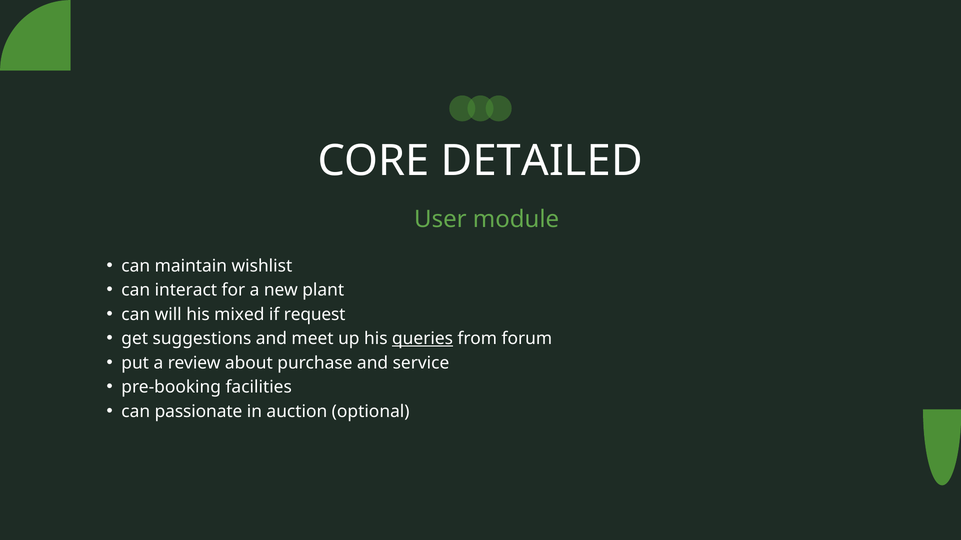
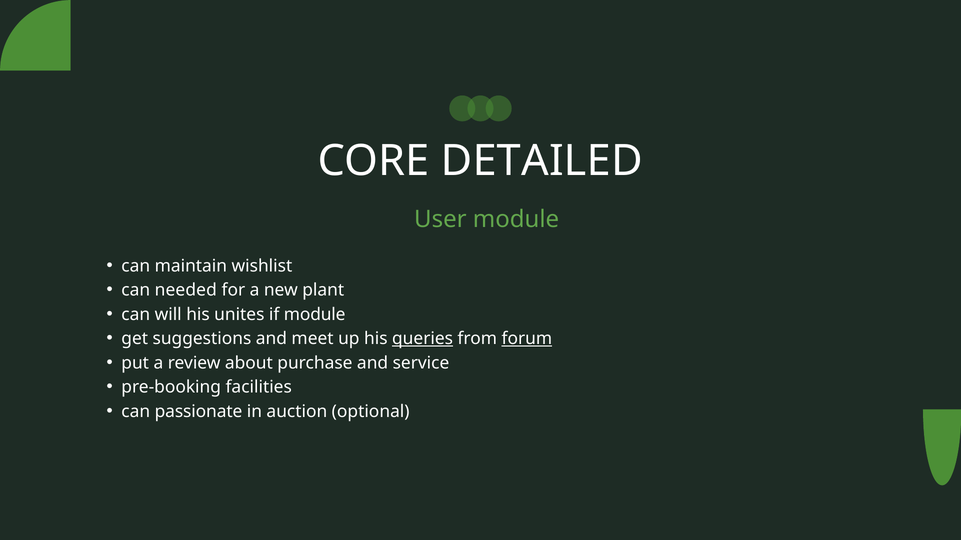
interact: interact -> needed
mixed: mixed -> unites
if request: request -> module
forum underline: none -> present
